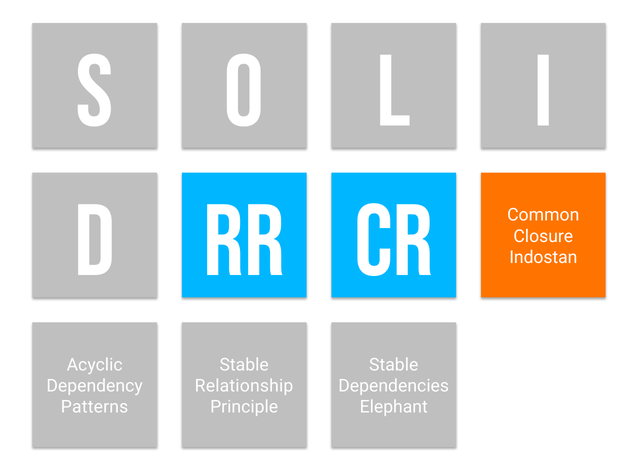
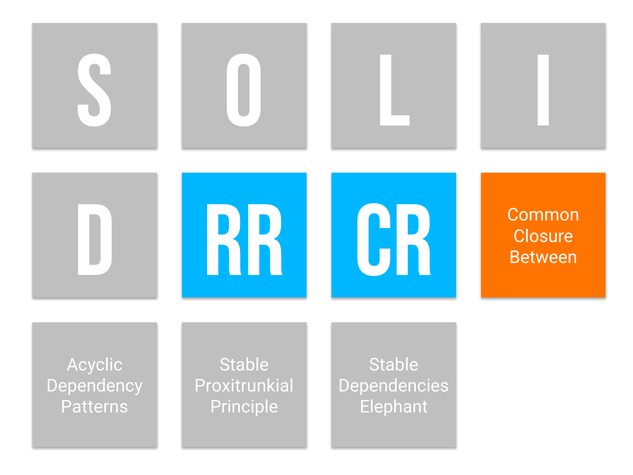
Indostan: Indostan -> Between
Relationship: Relationship -> Proxitrunkial
